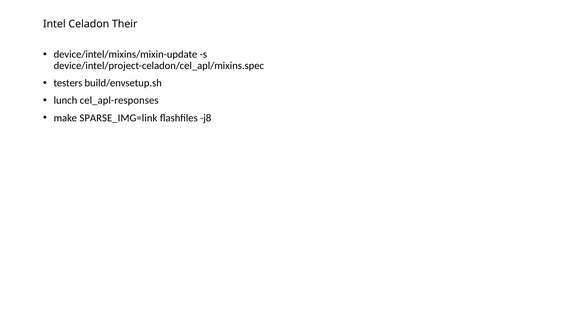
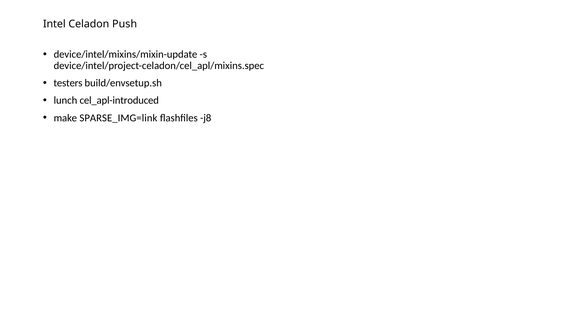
Their: Their -> Push
cel_apl-responses: cel_apl-responses -> cel_apl-introduced
